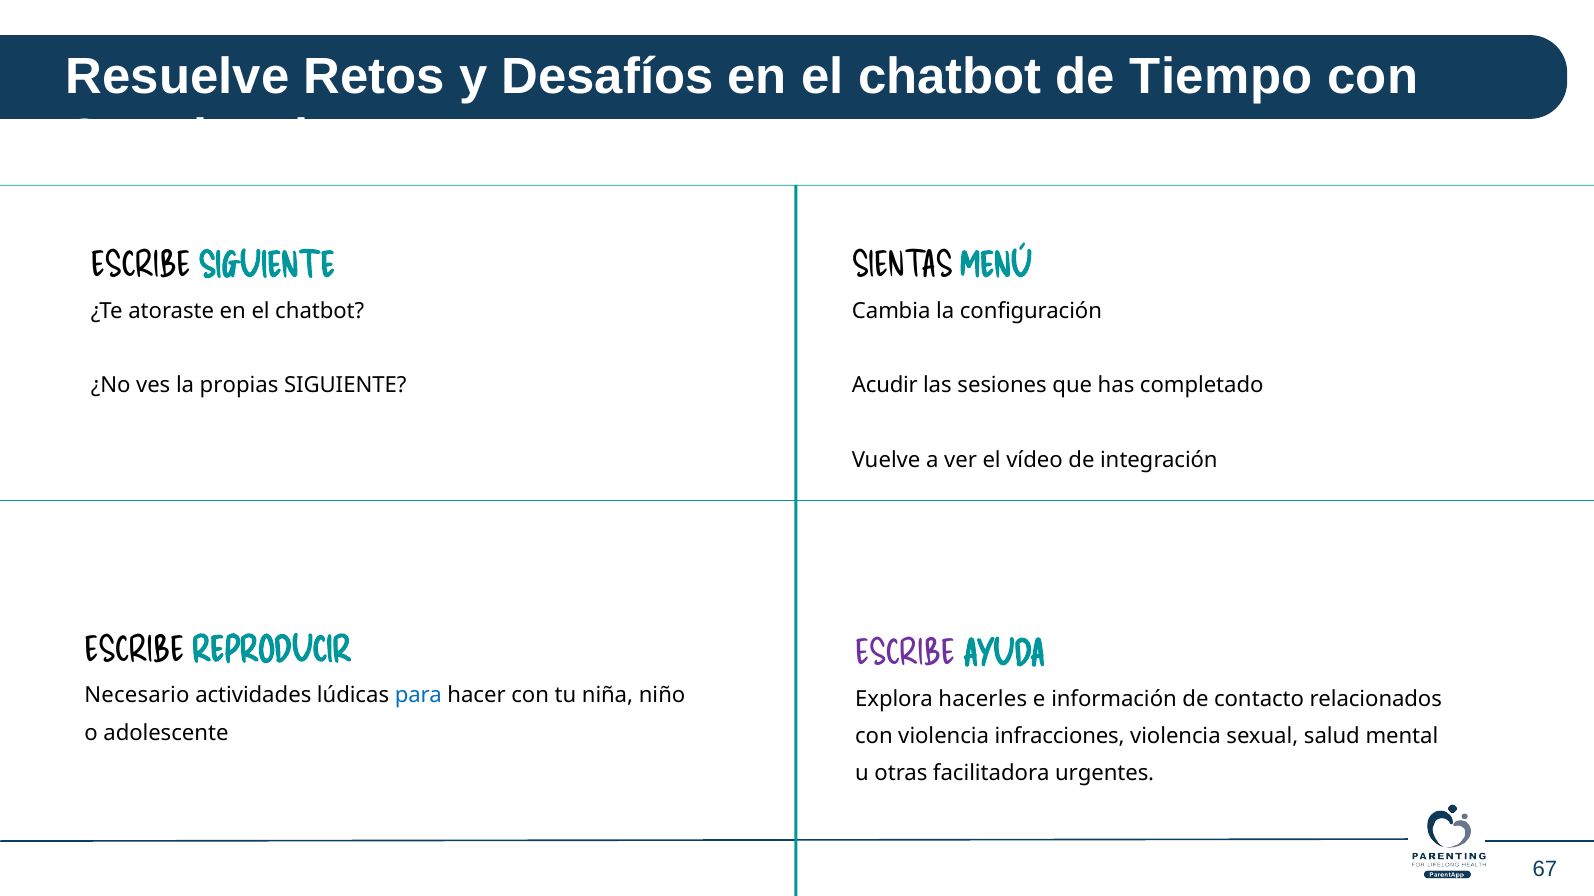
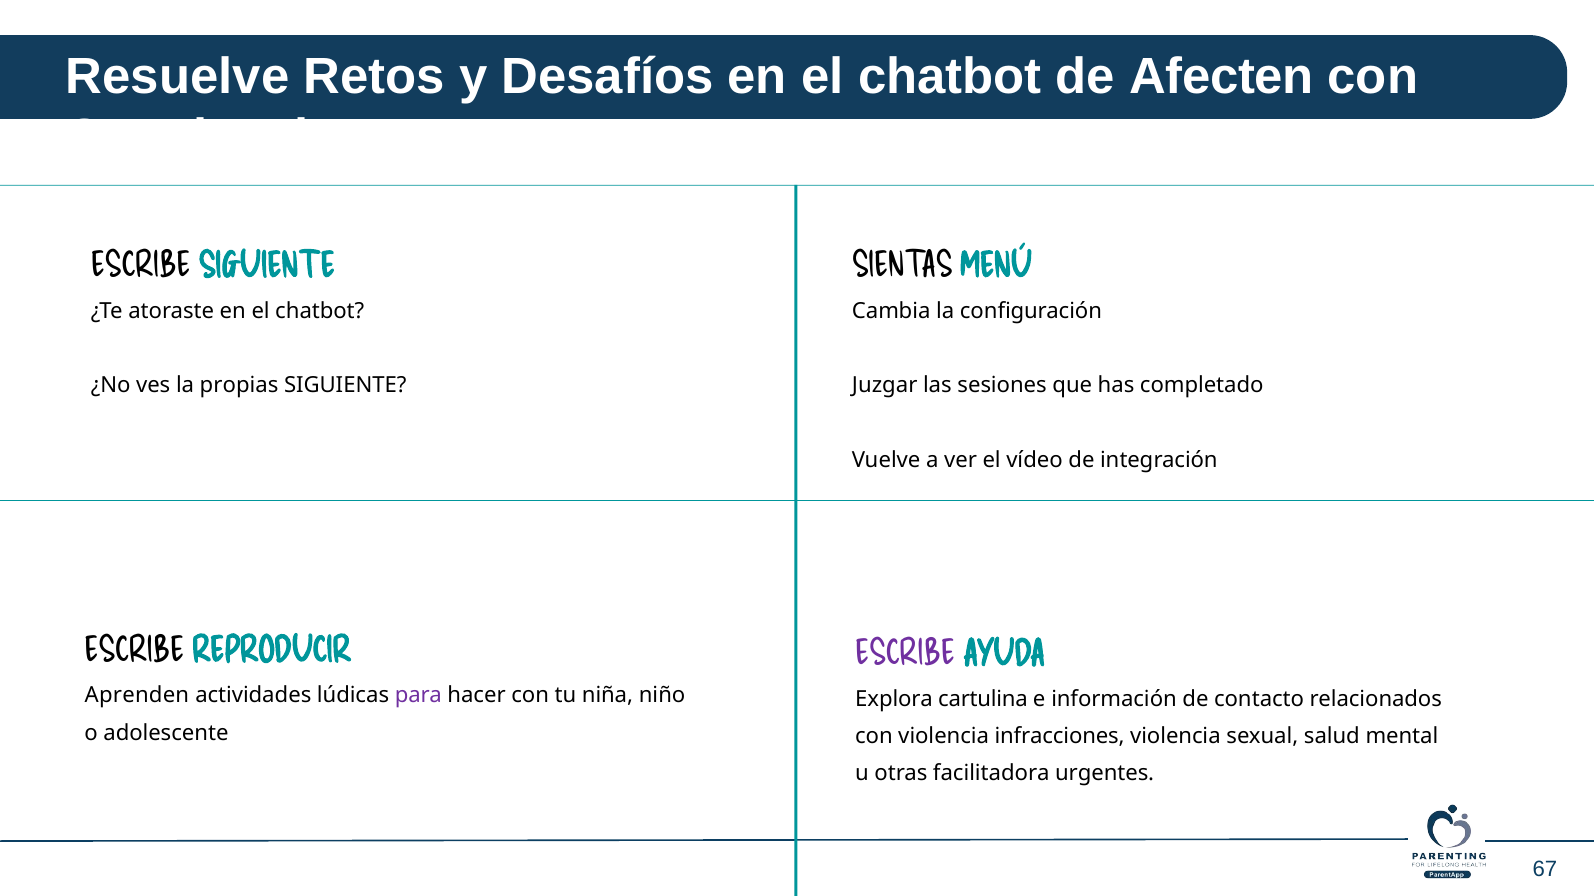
Tiempo: Tiempo -> Afecten
Acudir: Acudir -> Juzgar
Necesario: Necesario -> Aprenden
para colour: blue -> purple
hacerles: hacerles -> cartulina
